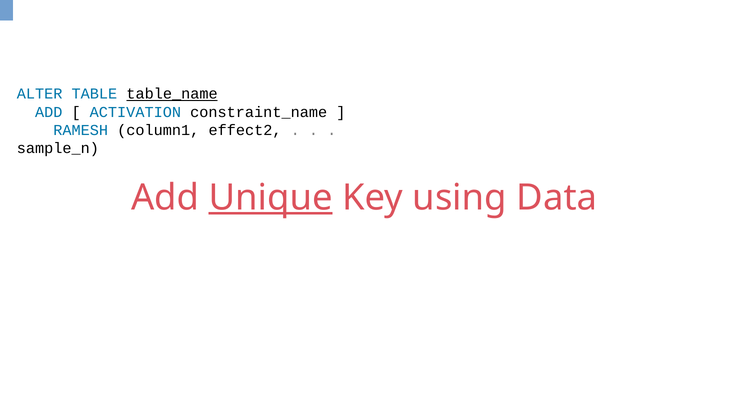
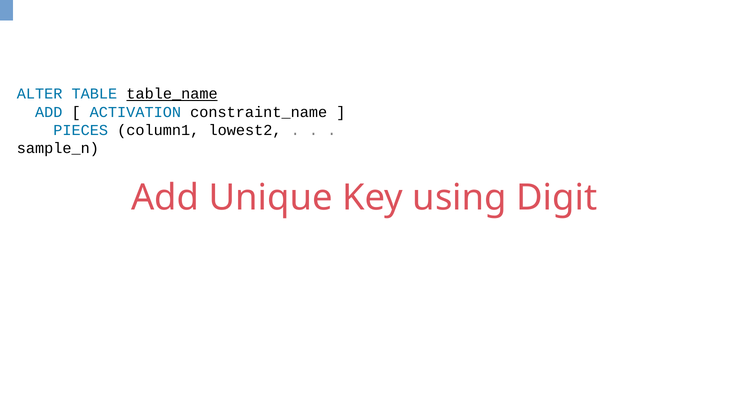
RAMESH: RAMESH -> PIECES
effect2: effect2 -> lowest2
Unique underline: present -> none
Data: Data -> Digit
